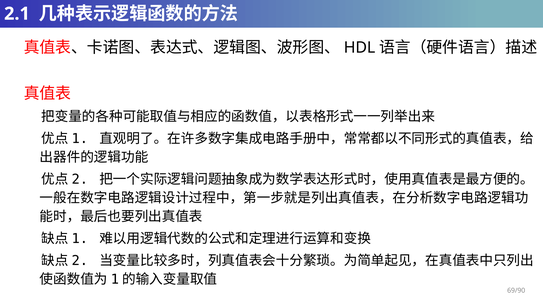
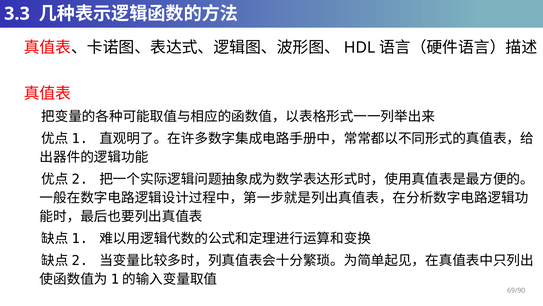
2.1: 2.1 -> 3.3
